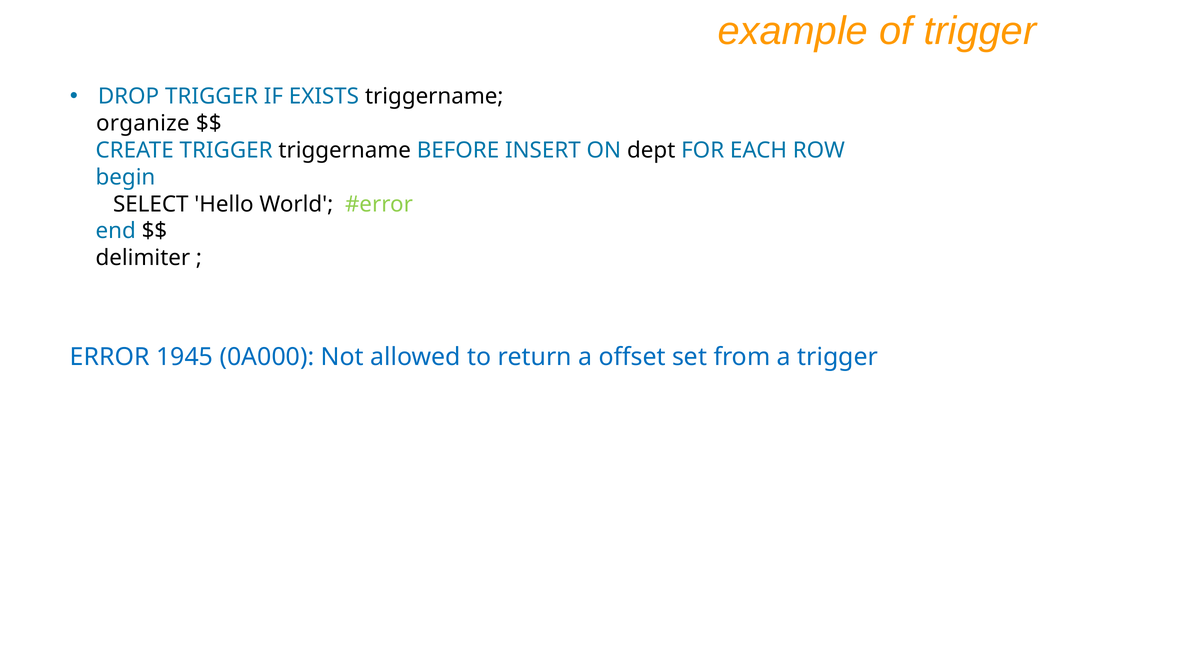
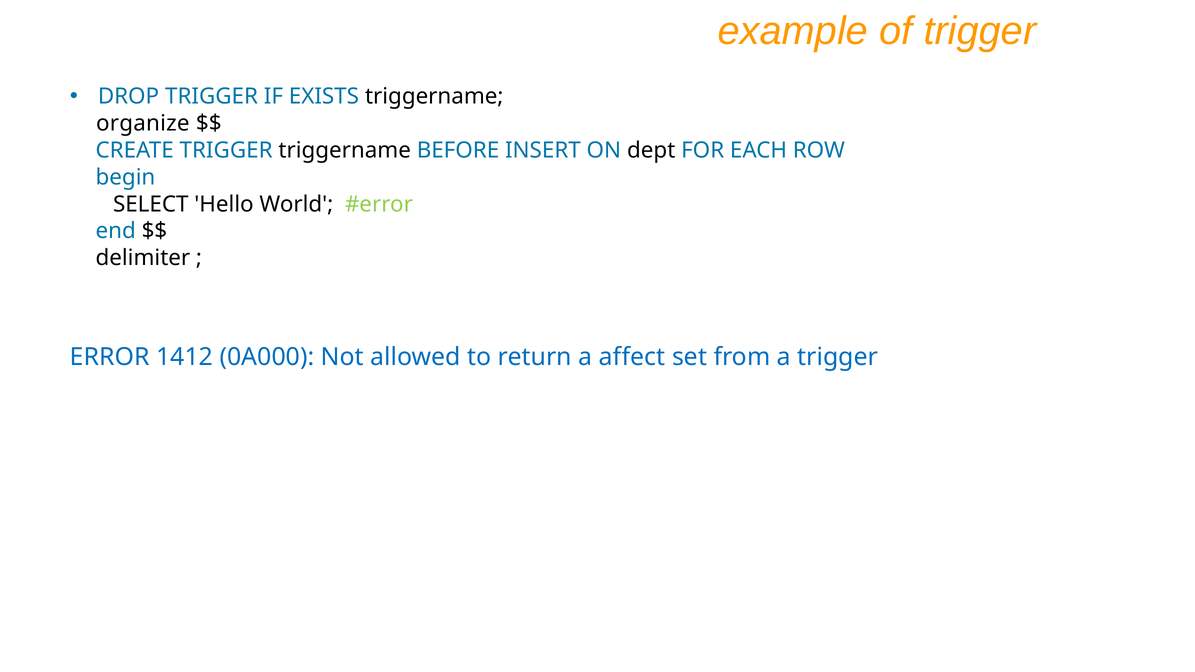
1945: 1945 -> 1412
offset: offset -> affect
